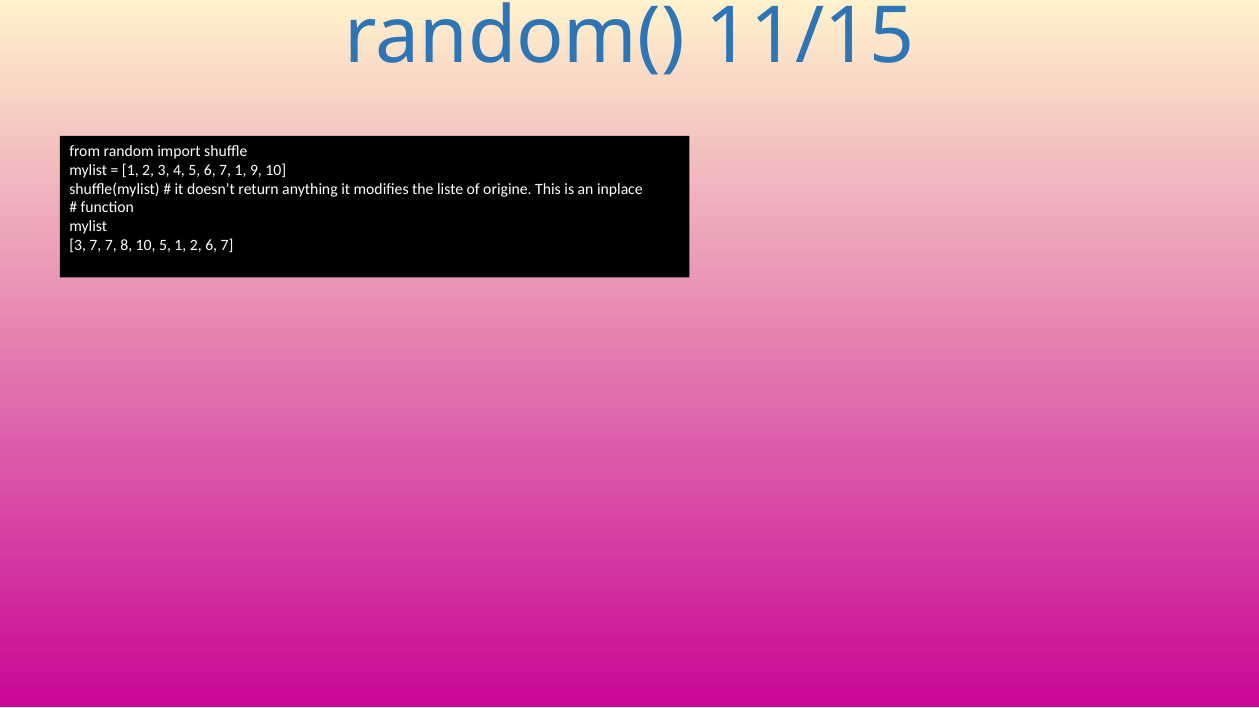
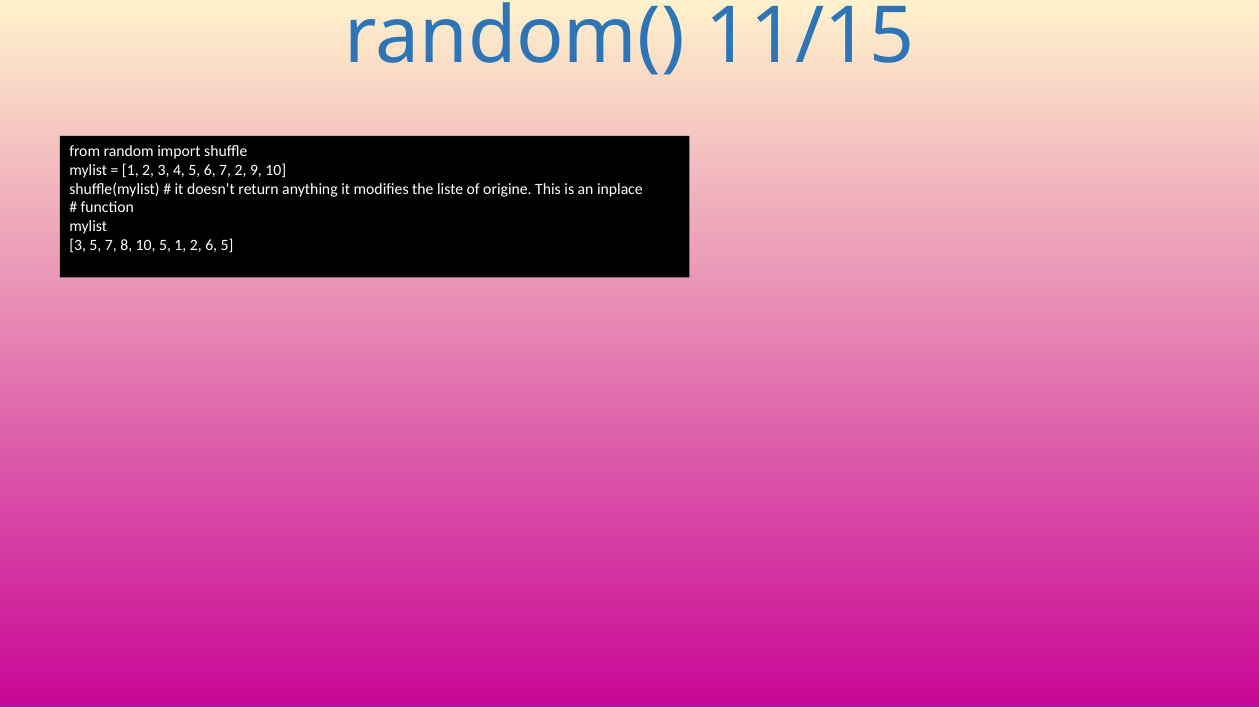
7 1: 1 -> 2
3 7: 7 -> 5
2 6 7: 7 -> 5
